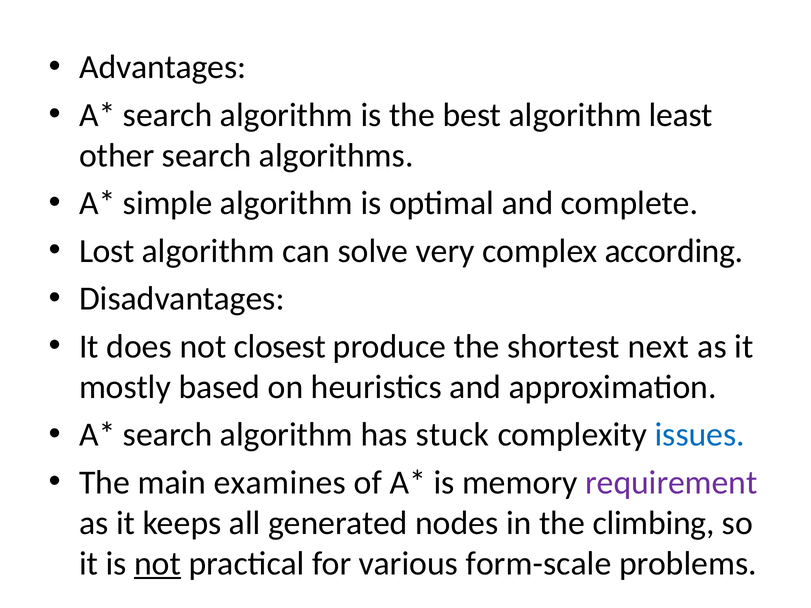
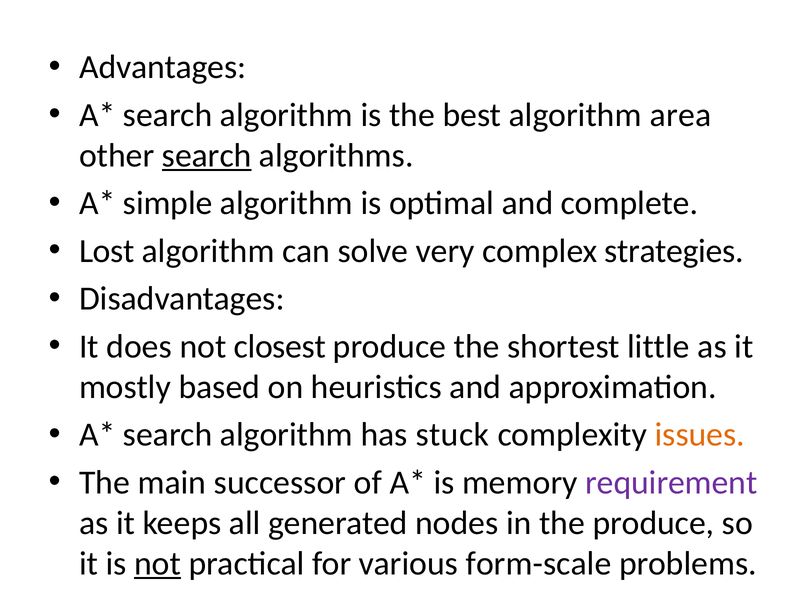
least: least -> area
search at (207, 156) underline: none -> present
according: according -> strategies
next: next -> little
issues colour: blue -> orange
examines: examines -> successor
the climbing: climbing -> produce
